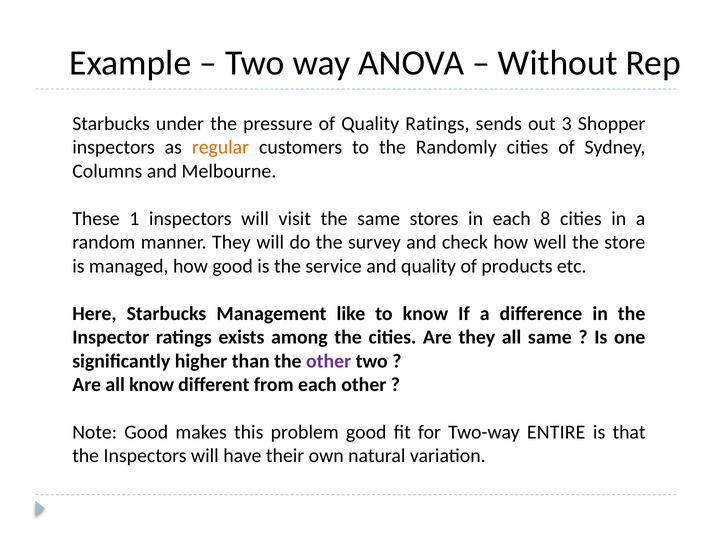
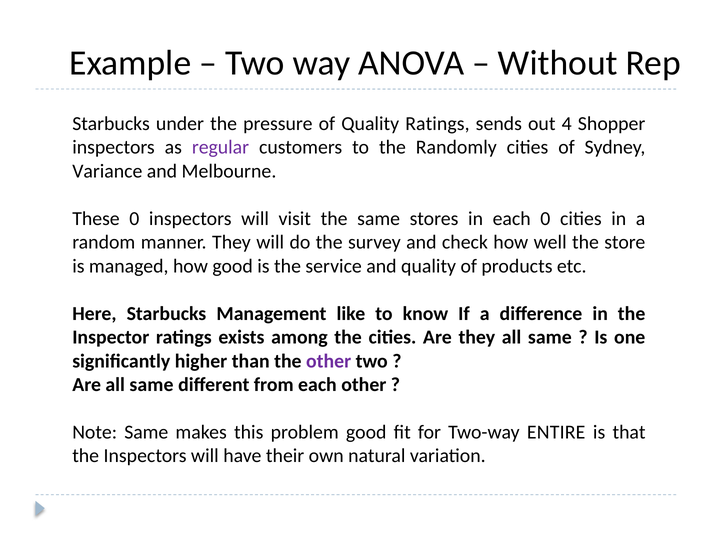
3: 3 -> 4
regular colour: orange -> purple
Columns: Columns -> Variance
These 1: 1 -> 0
each 8: 8 -> 0
Are all know: know -> same
Note Good: Good -> Same
